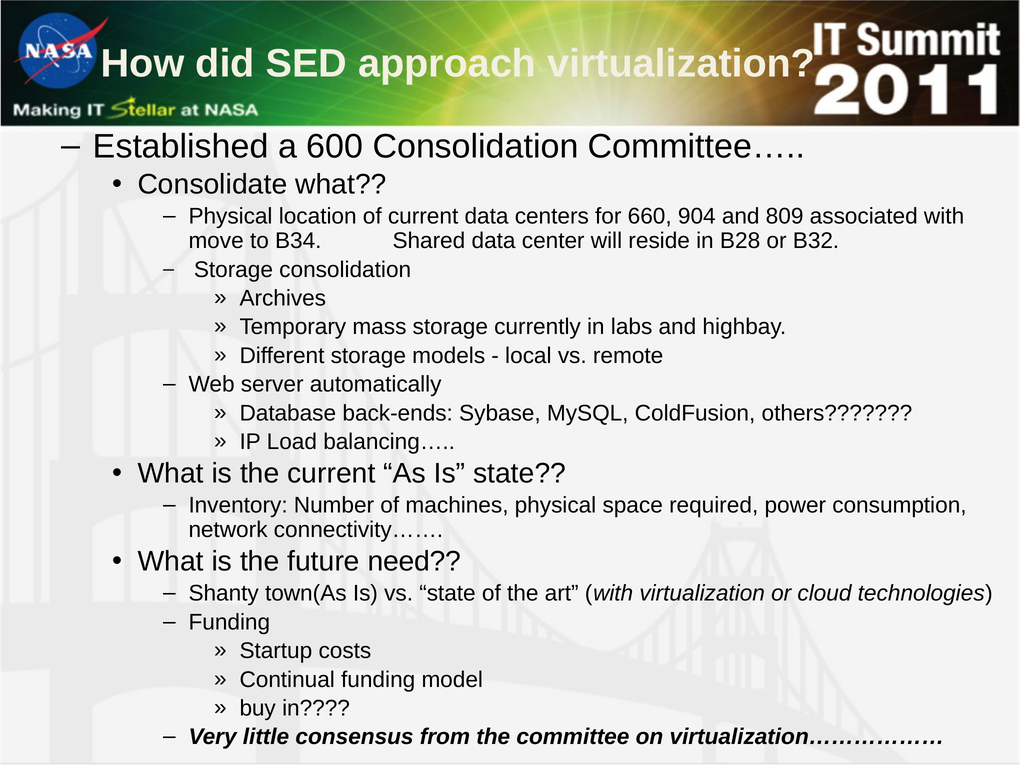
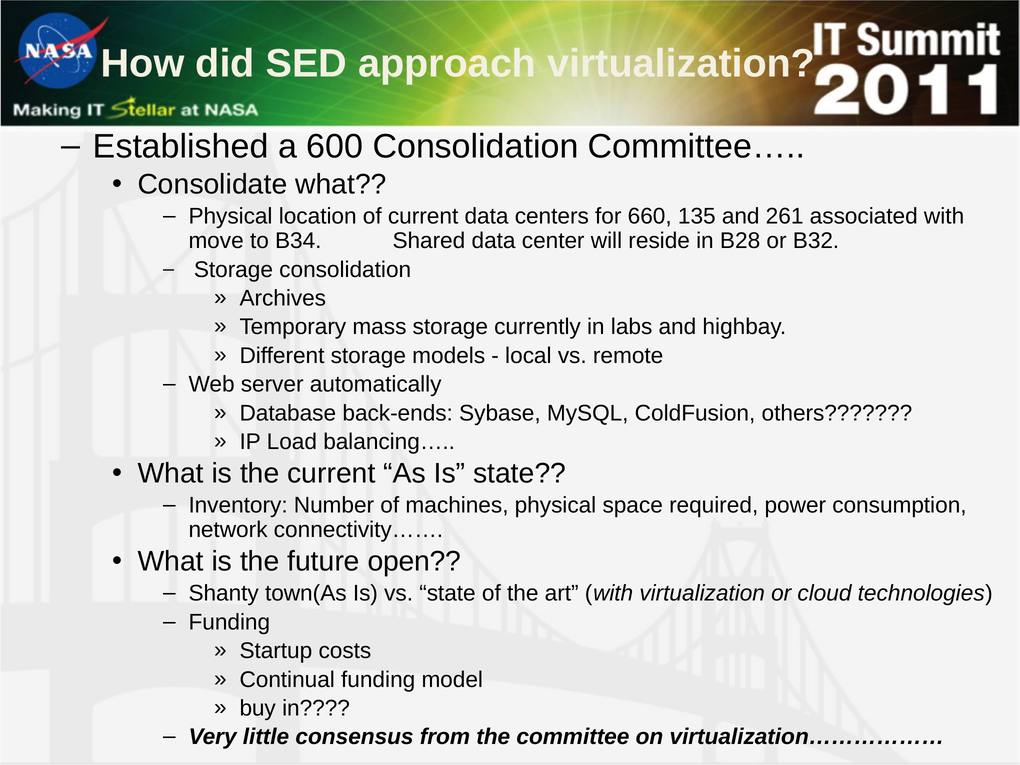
904: 904 -> 135
809: 809 -> 261
need: need -> open
